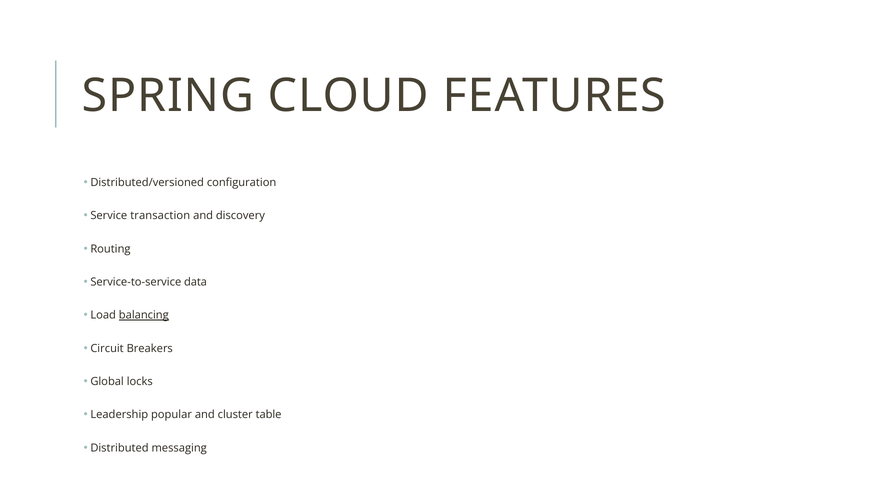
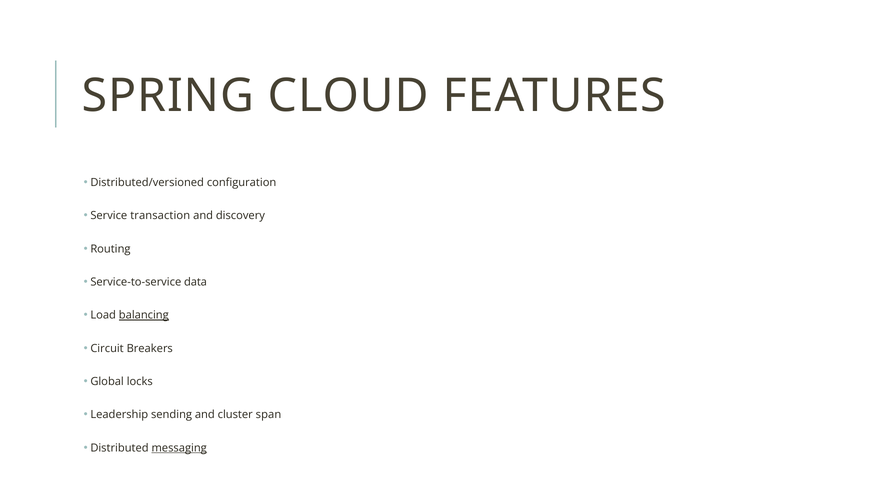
popular: popular -> sending
table: table -> span
messaging underline: none -> present
